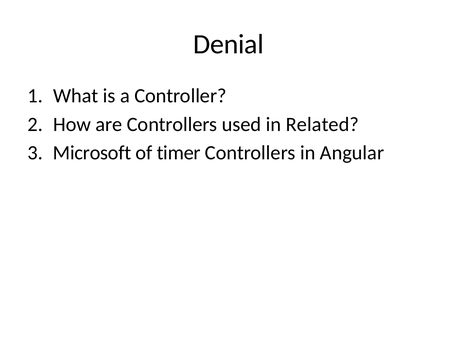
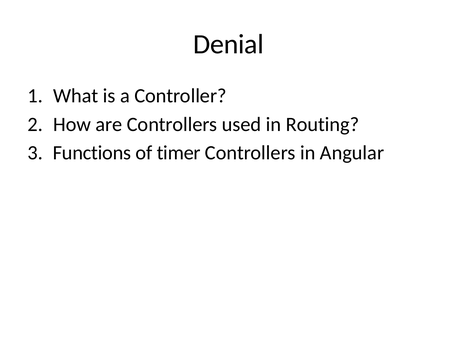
Related: Related -> Routing
Microsoft: Microsoft -> Functions
